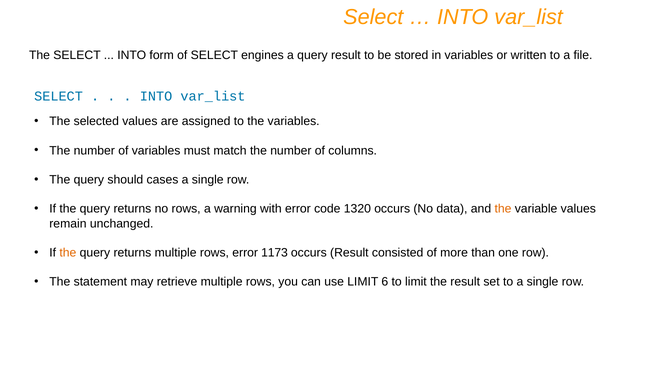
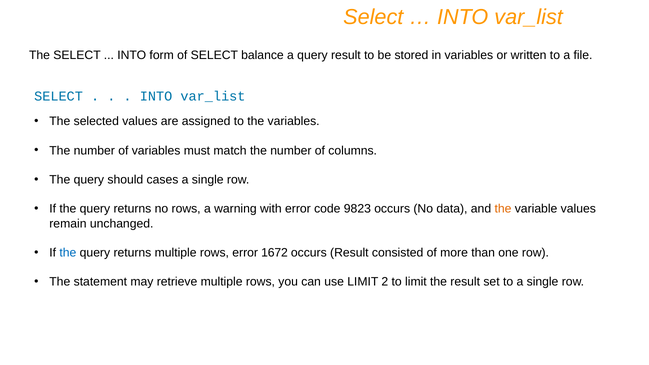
engines: engines -> balance
1320: 1320 -> 9823
the at (68, 253) colour: orange -> blue
1173: 1173 -> 1672
6: 6 -> 2
